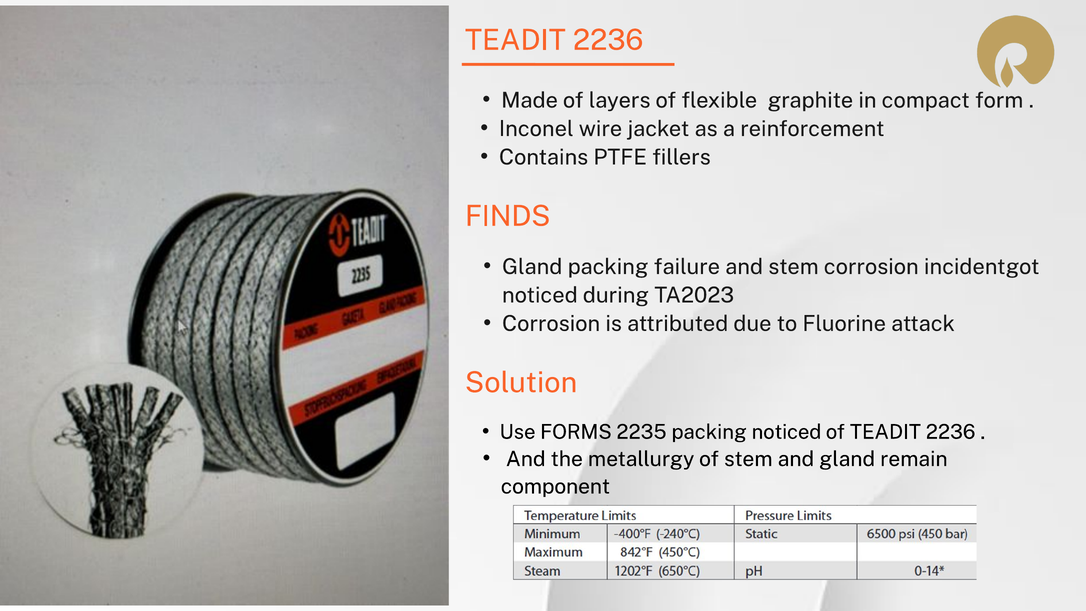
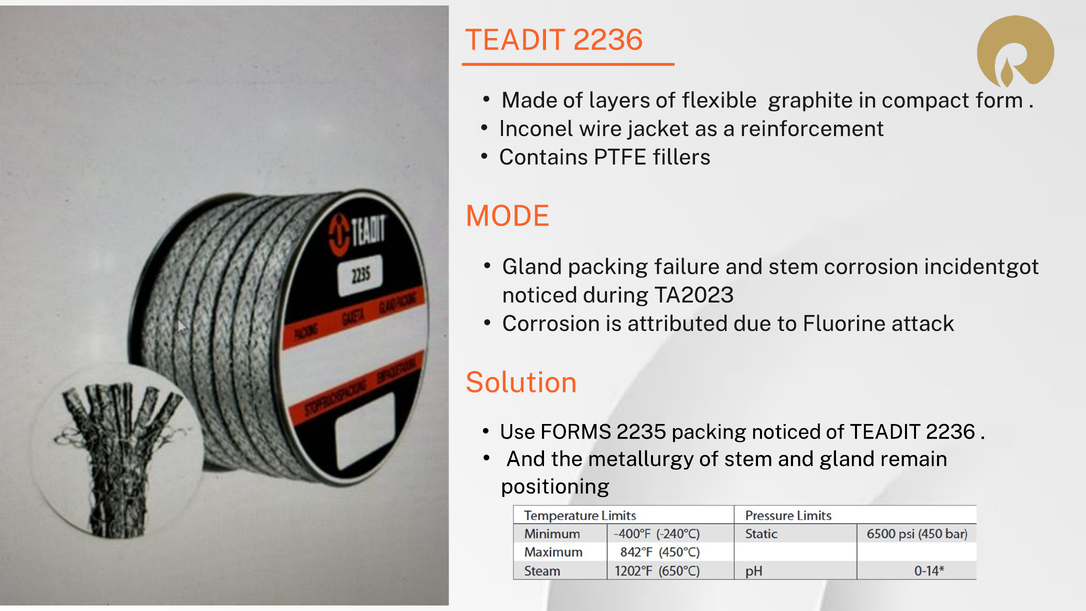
FINDS: FINDS -> MODE
component: component -> positioning
